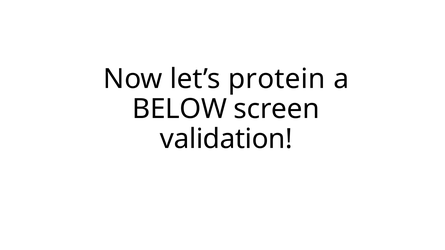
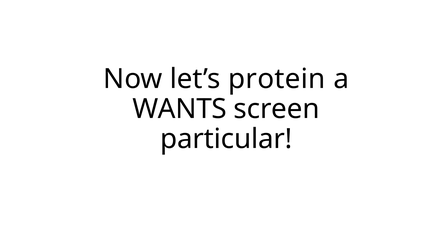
BELOW: BELOW -> WANTS
validation: validation -> particular
